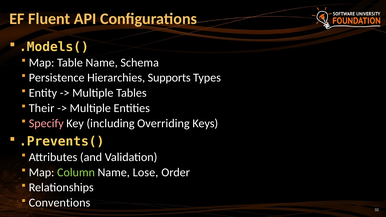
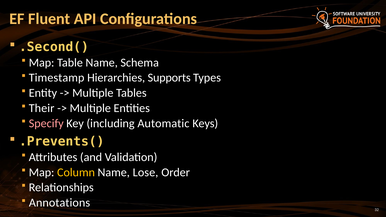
.Models(: .Models( -> .Second(
Persistence: Persistence -> Timestamp
Overriding: Overriding -> Automatic
Column colour: light green -> yellow
Conventions: Conventions -> Annotations
